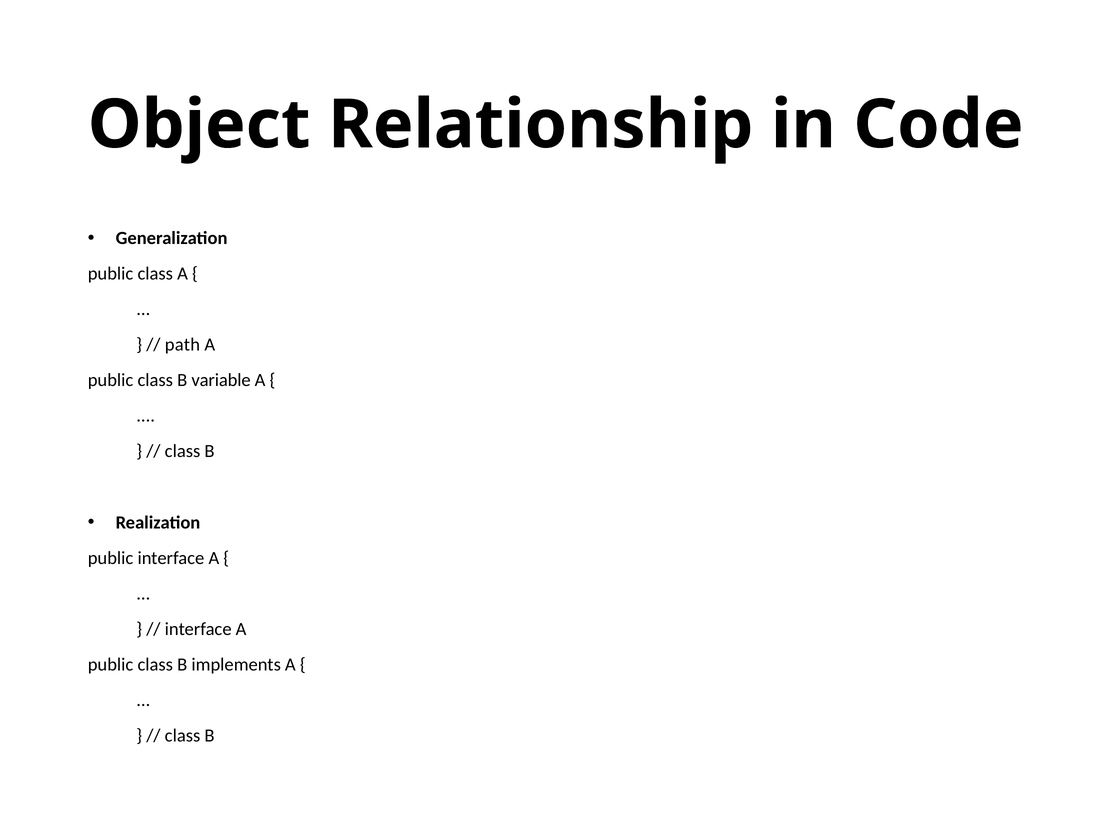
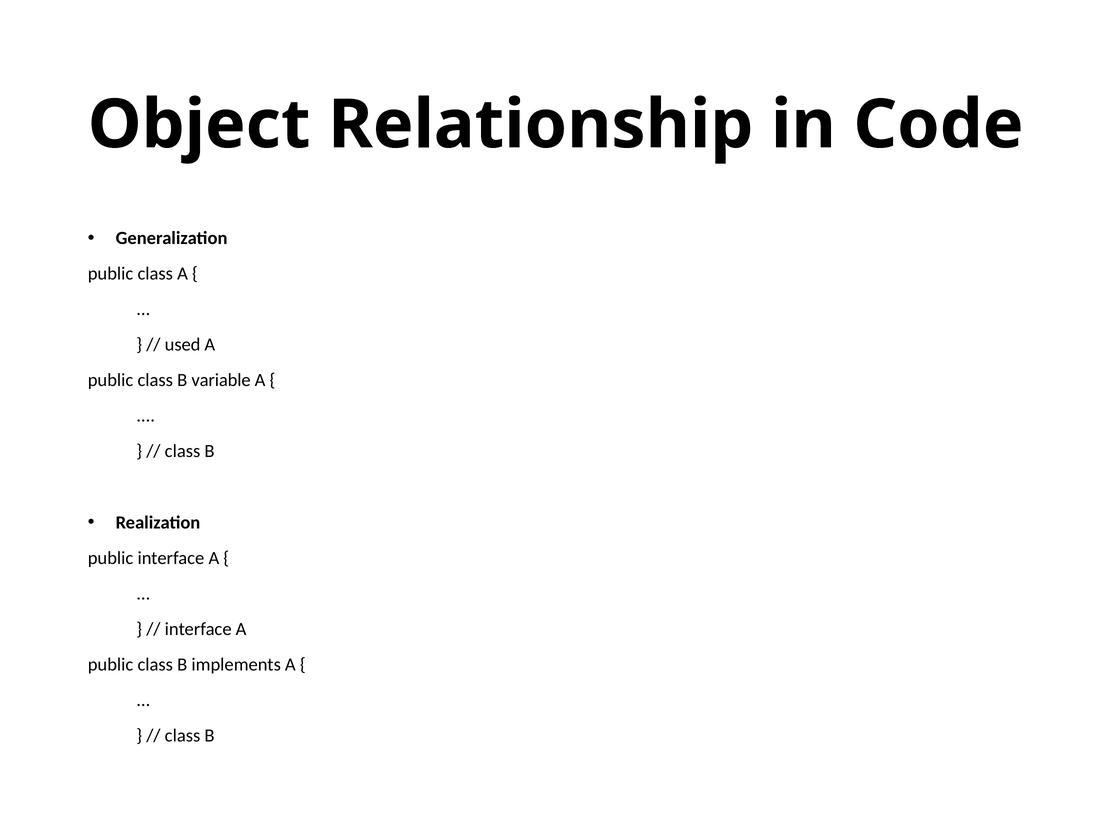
path: path -> used
